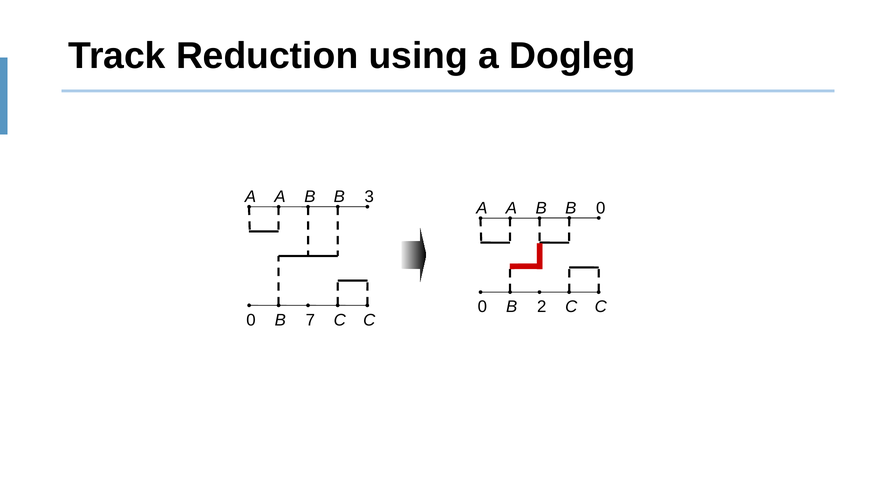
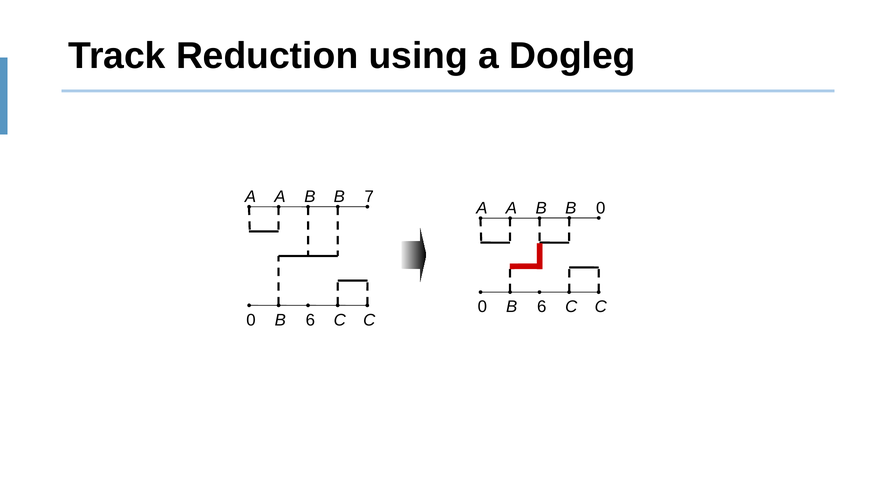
3: 3 -> 7
2 at (542, 307): 2 -> 6
7 at (310, 320): 7 -> 6
